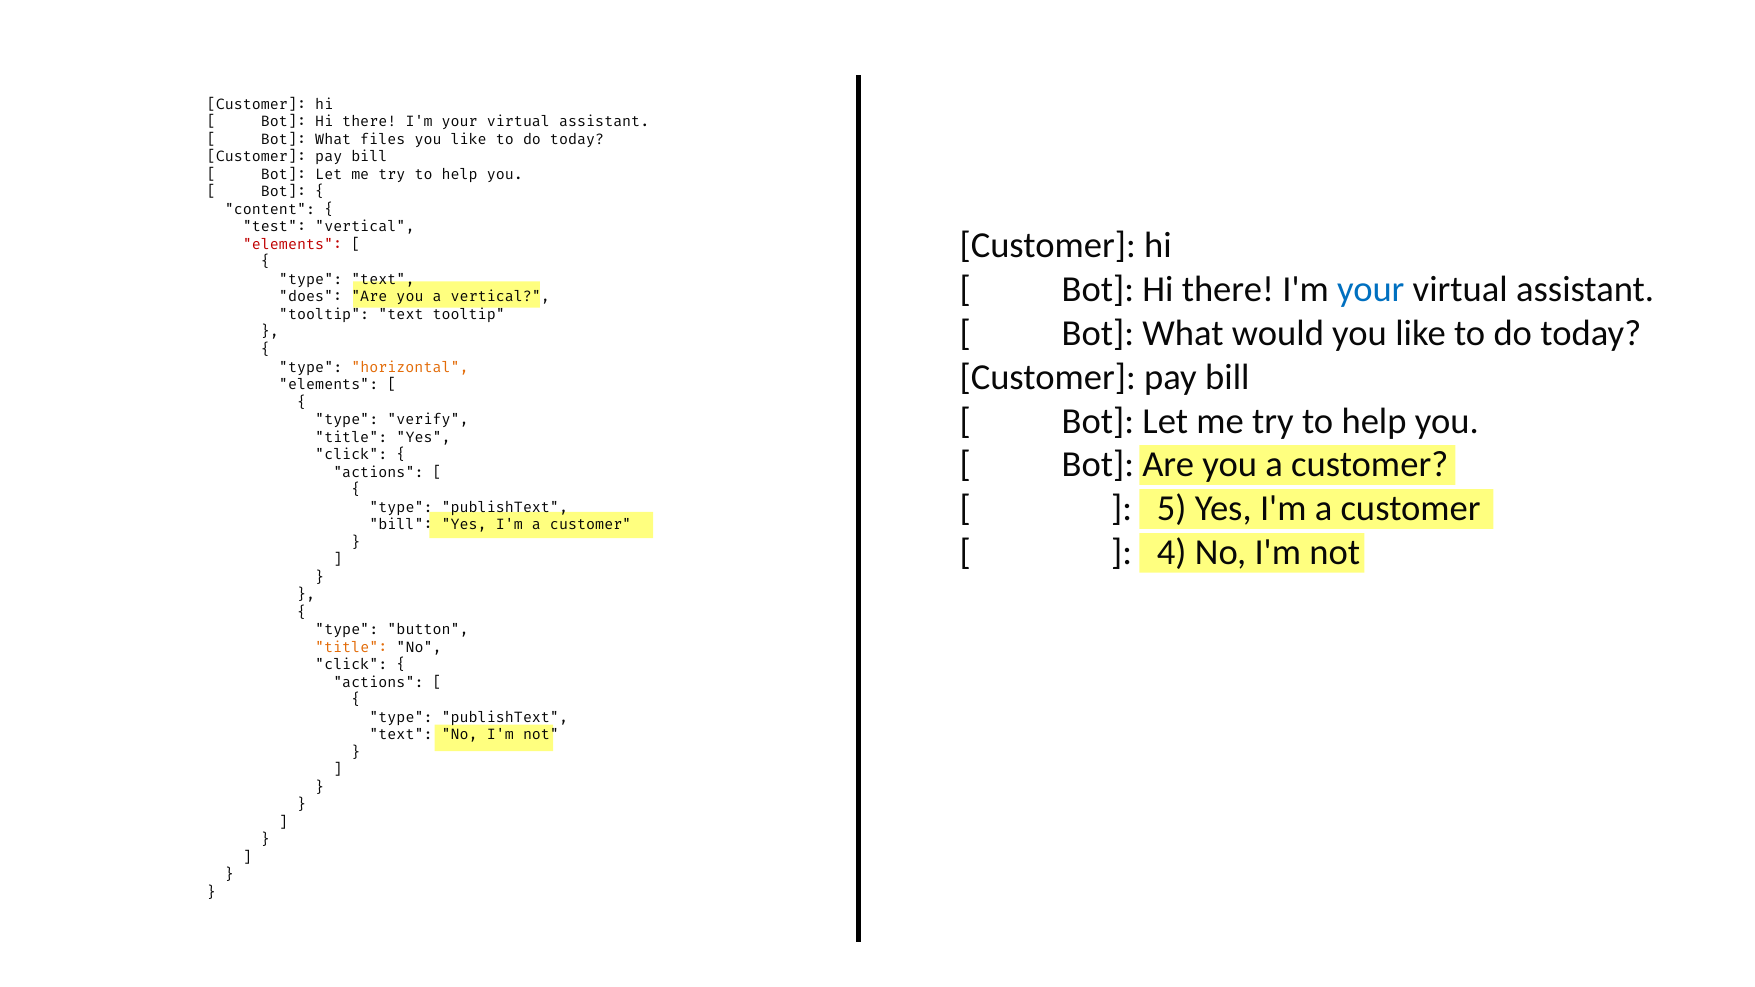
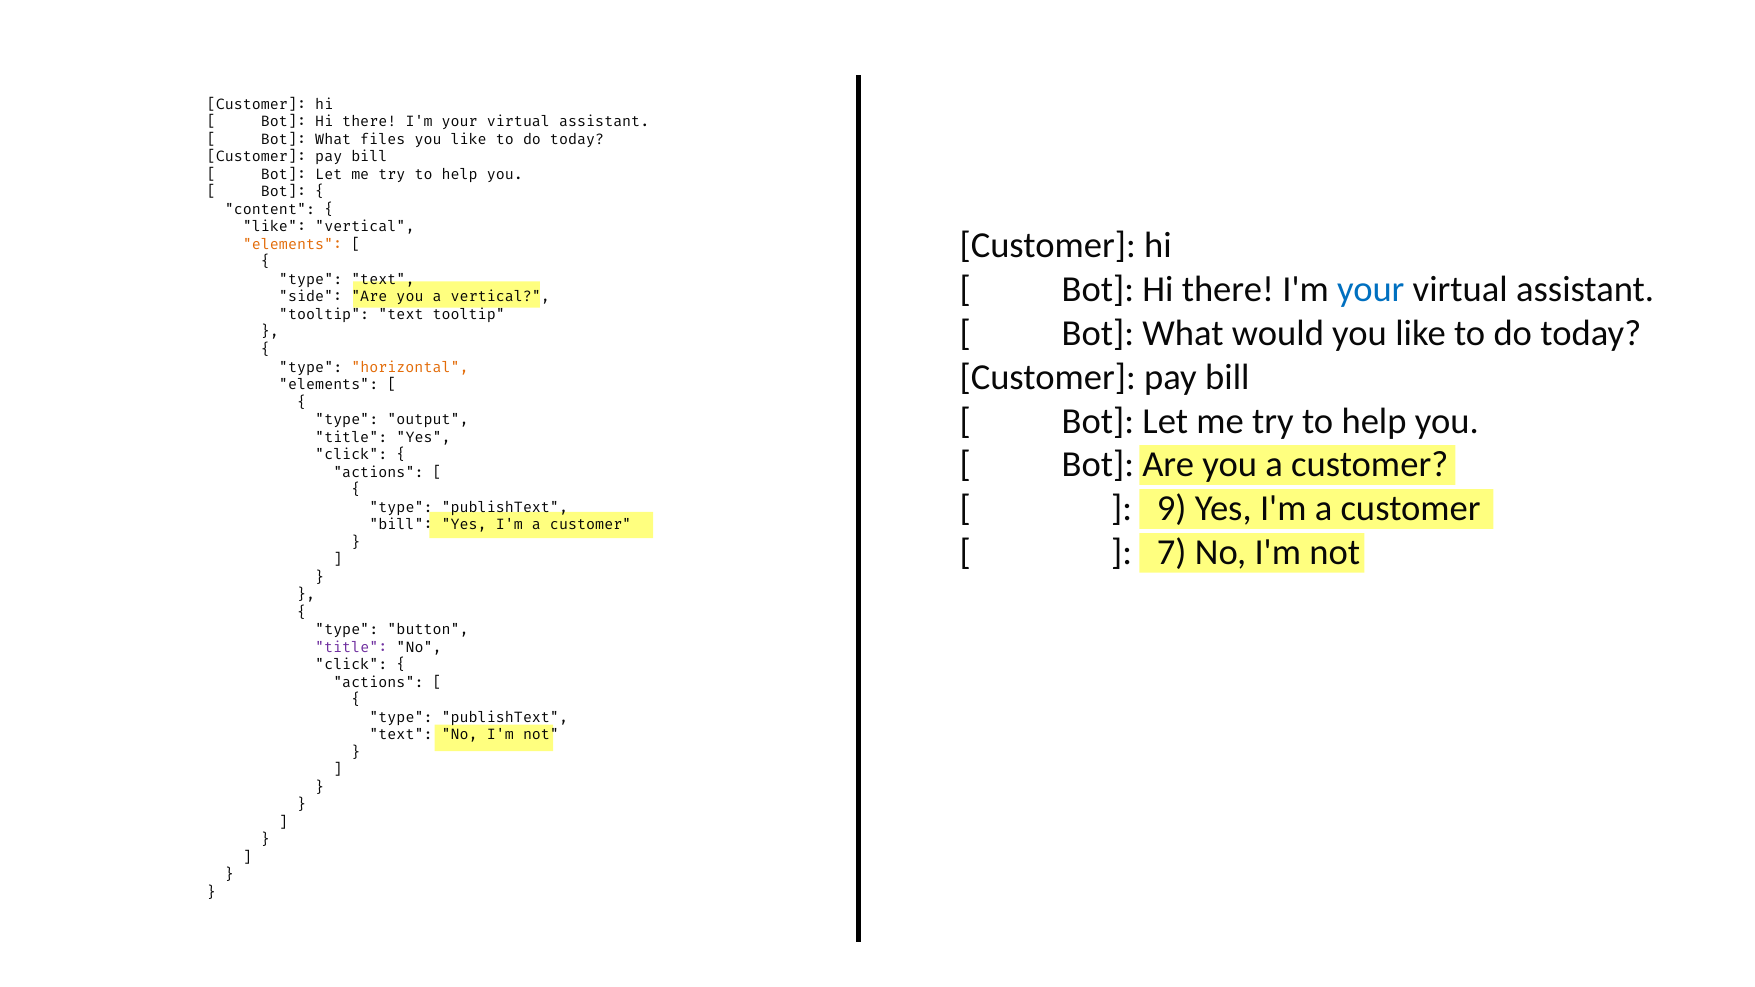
test at (274, 227): test -> like
elements at (293, 245) colour: red -> orange
does: does -> side
verify: verify -> output
5: 5 -> 9
4: 4 -> 7
title at (351, 647) colour: orange -> purple
